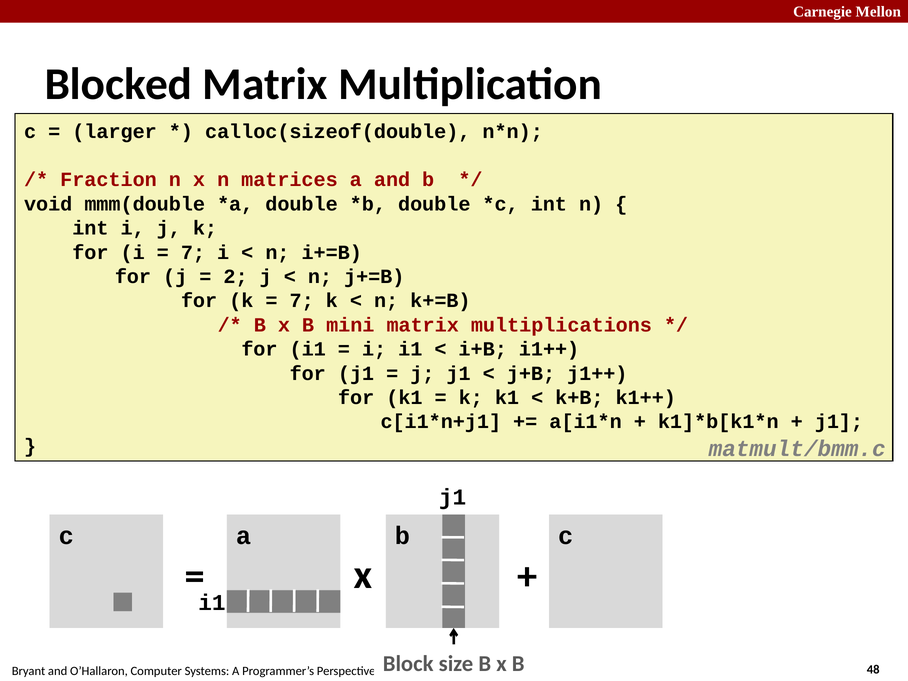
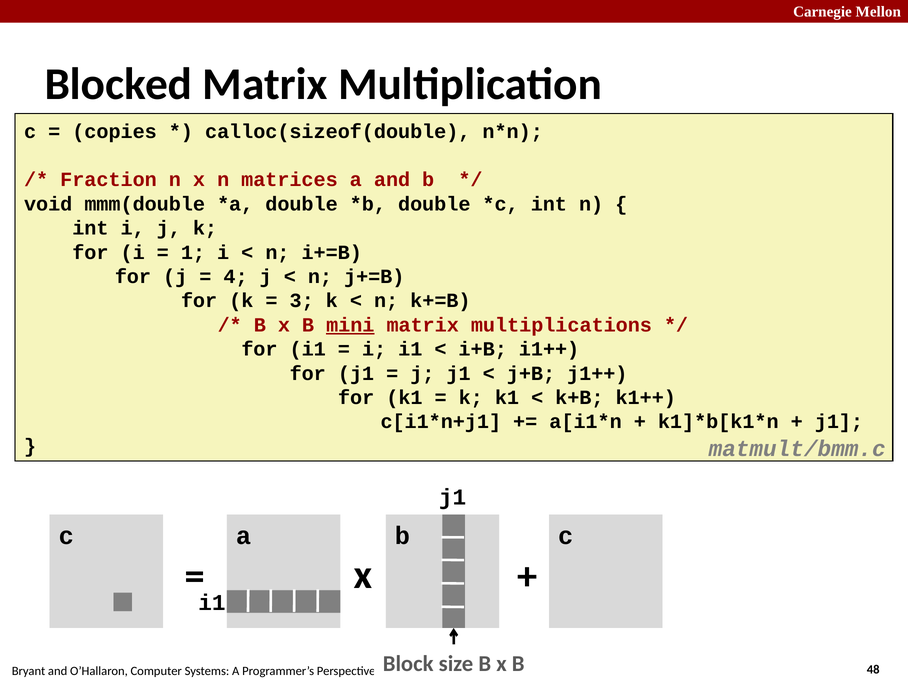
larger: larger -> copies
7 at (193, 252): 7 -> 1
2: 2 -> 4
7 at (302, 301): 7 -> 3
mini underline: none -> present
